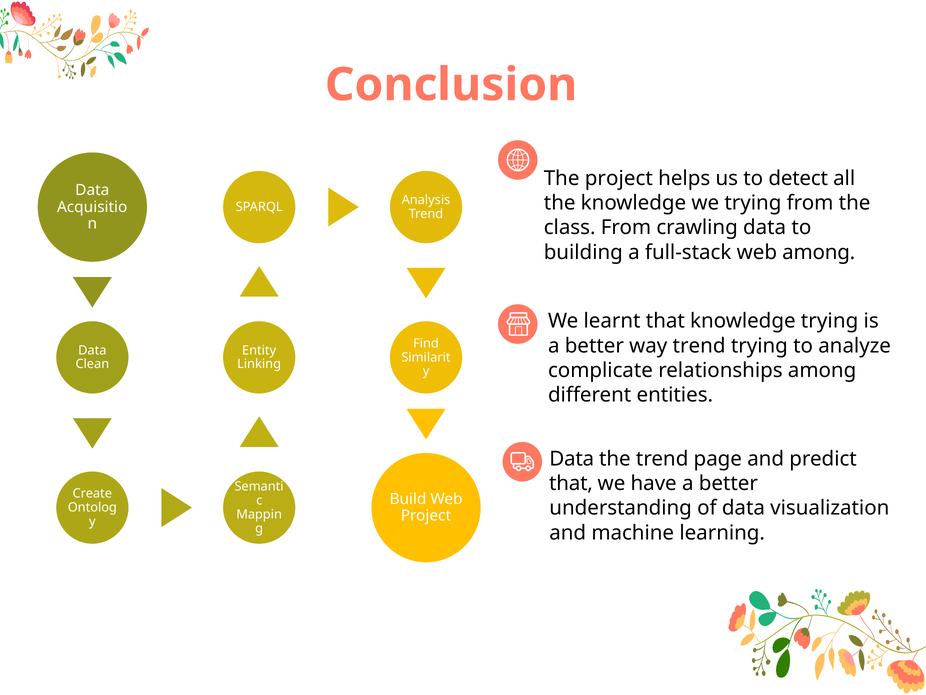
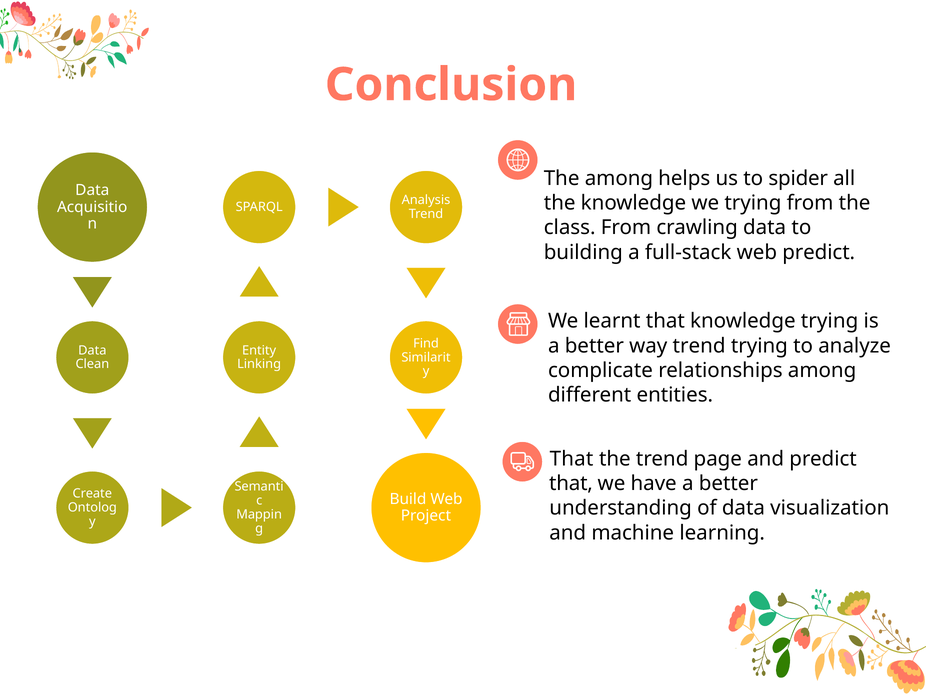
The project: project -> among
detect: detect -> spider
web among: among -> predict
Data at (572, 458): Data -> That
